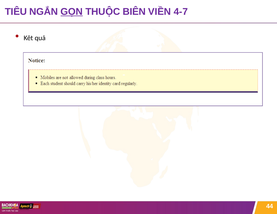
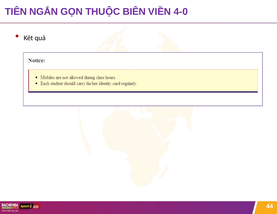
TIÊU: TIÊU -> TIÊN
GỌN underline: present -> none
4-7: 4-7 -> 4-0
